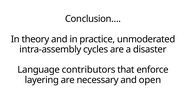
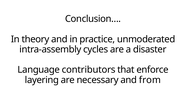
open: open -> from
